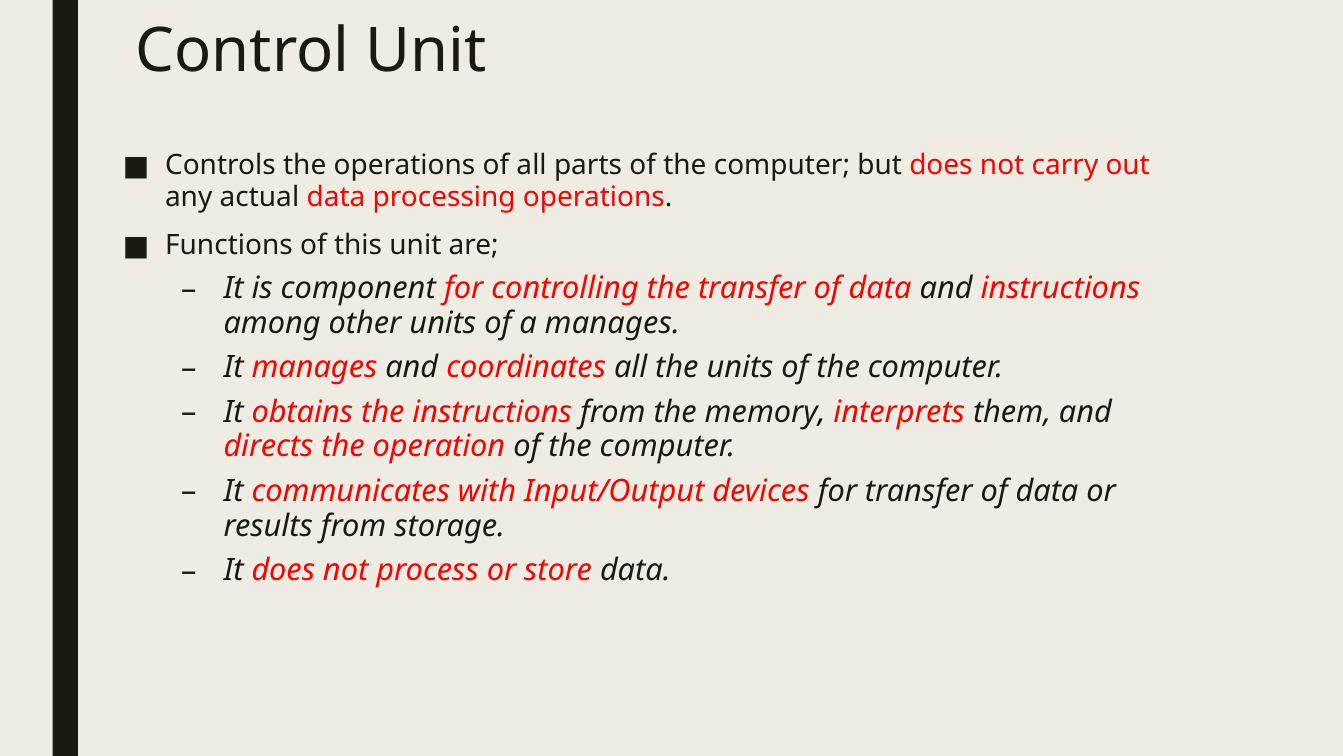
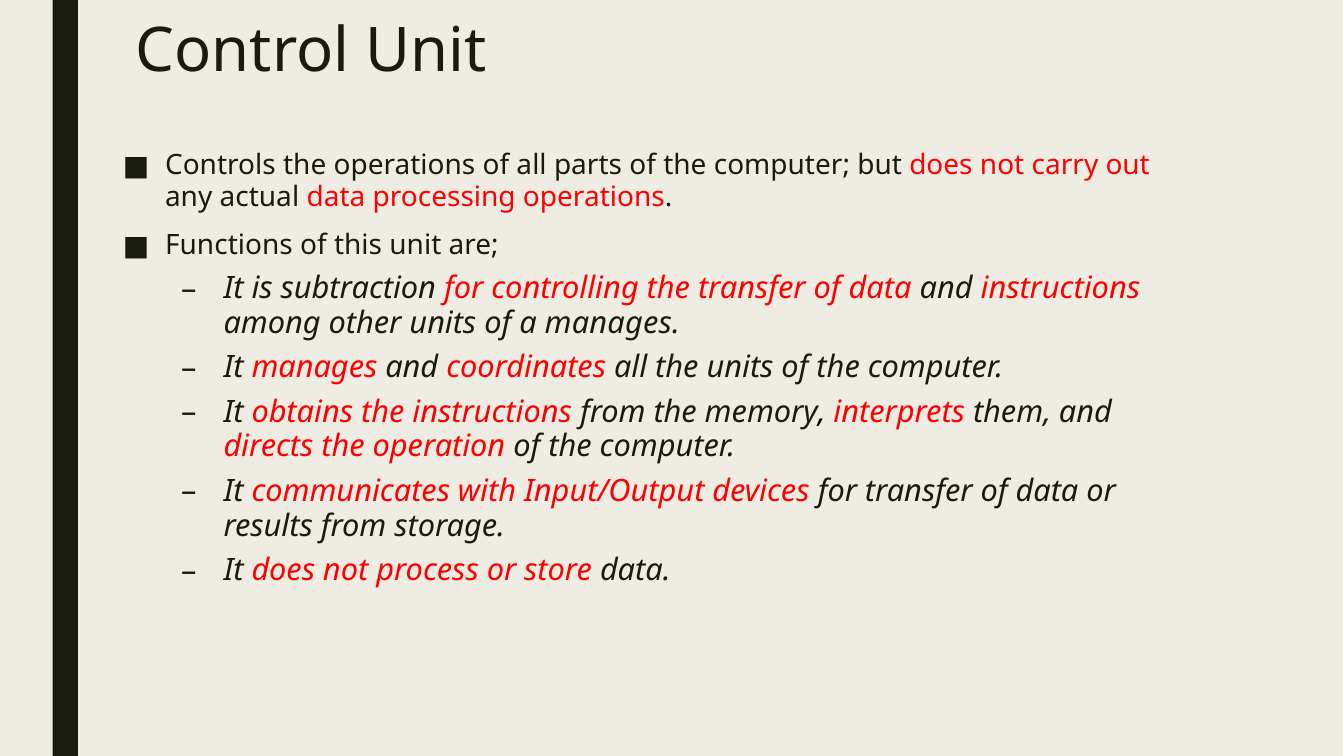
component: component -> subtraction
